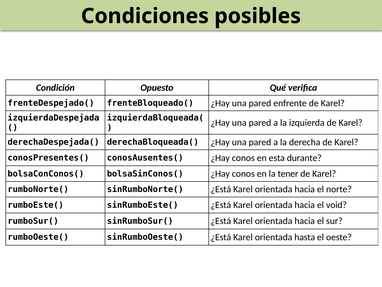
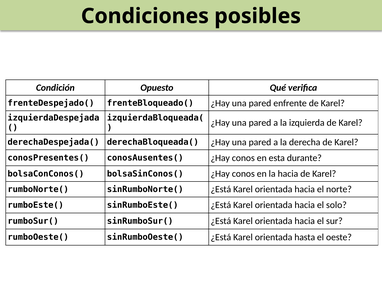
la tener: tener -> hacia
void: void -> solo
